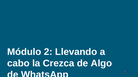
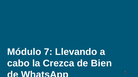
2: 2 -> 7
Algo: Algo -> Bien
